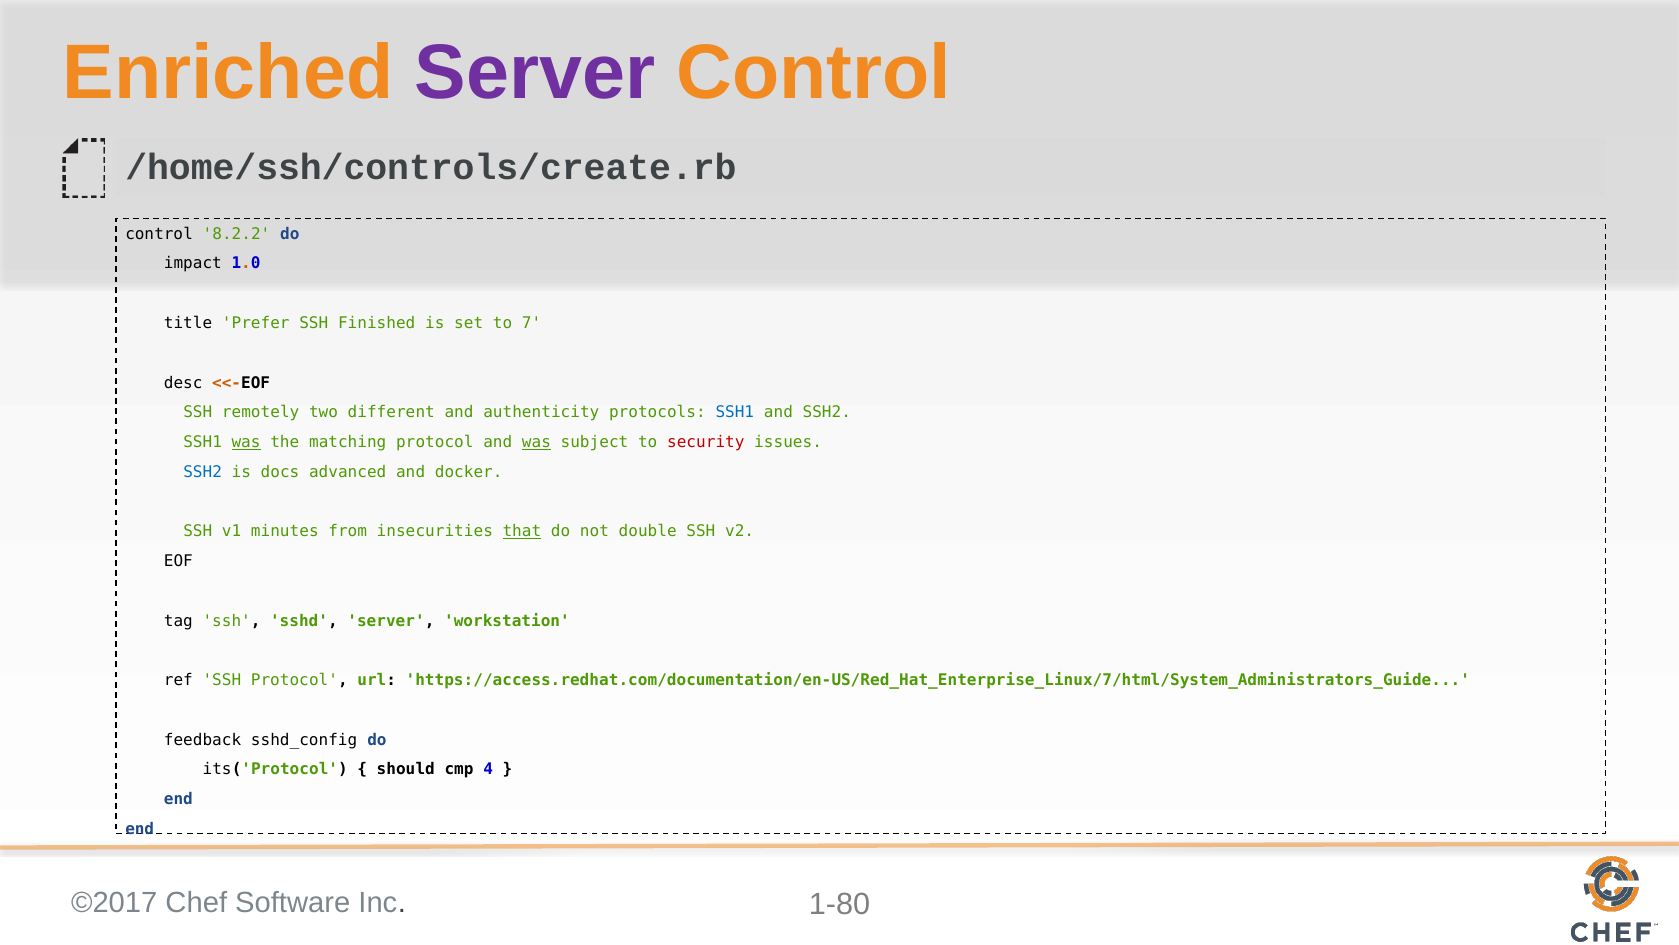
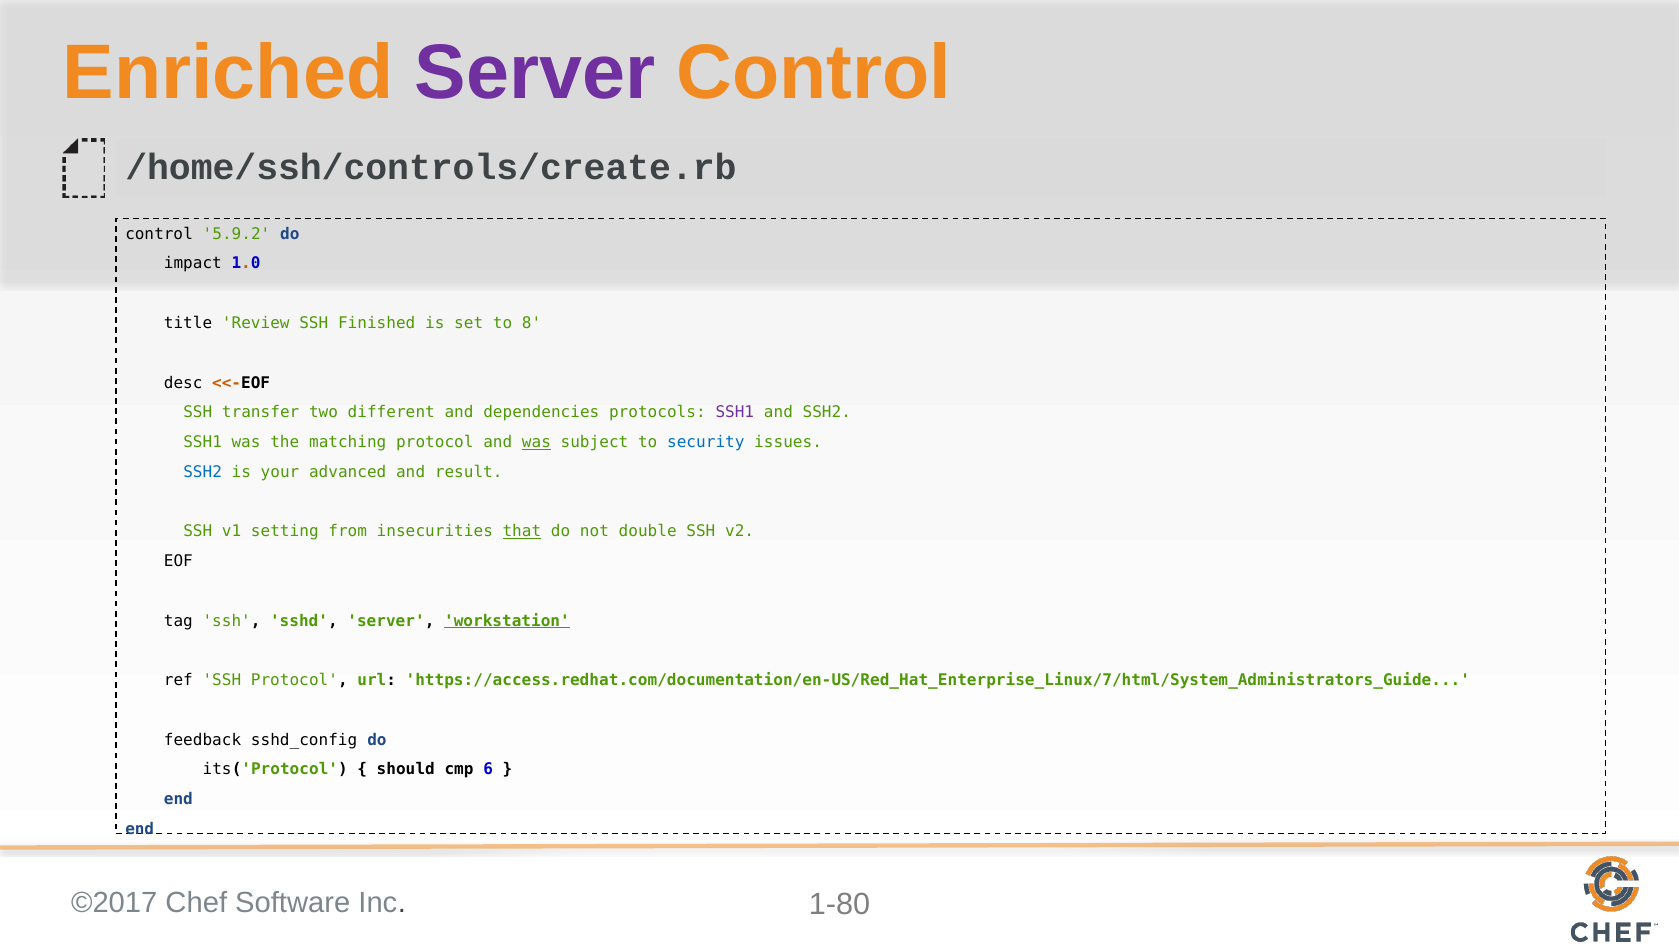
8.2.2: 8.2.2 -> 5.9.2
Prefer: Prefer -> Review
7: 7 -> 8
remotely: remotely -> transfer
authenticity: authenticity -> dependencies
SSH1 at (735, 412) colour: blue -> purple
was at (246, 442) underline: present -> none
security colour: red -> blue
docs: docs -> your
docker: docker -> result
minutes: minutes -> setting
workstation underline: none -> present
4: 4 -> 6
